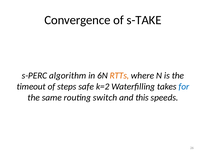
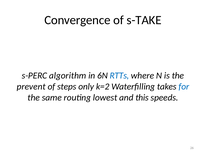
RTTs colour: orange -> blue
timeout: timeout -> prevent
safe: safe -> only
switch: switch -> lowest
